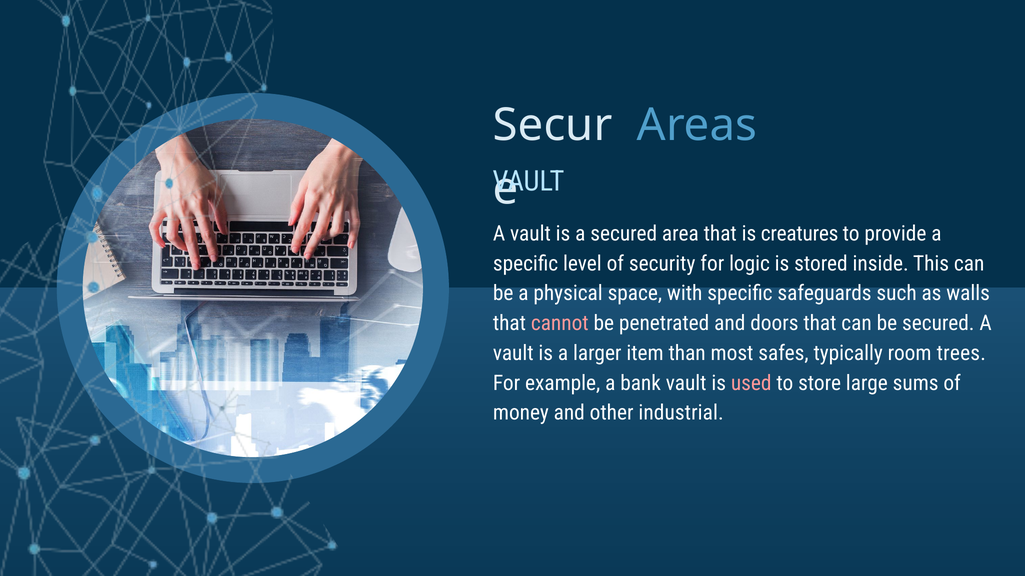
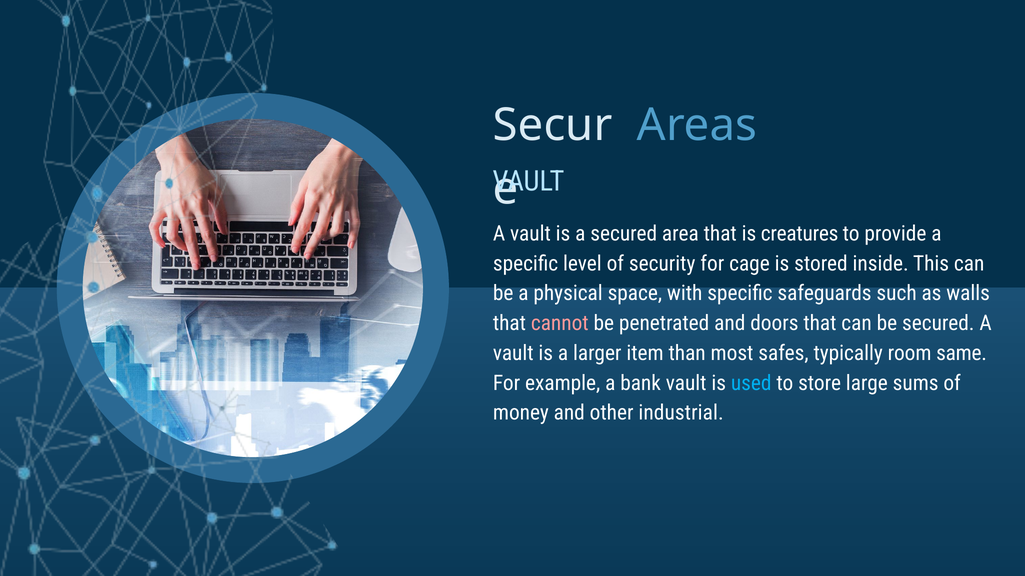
logic: logic -> cage
trees: trees -> same
used colour: pink -> light blue
